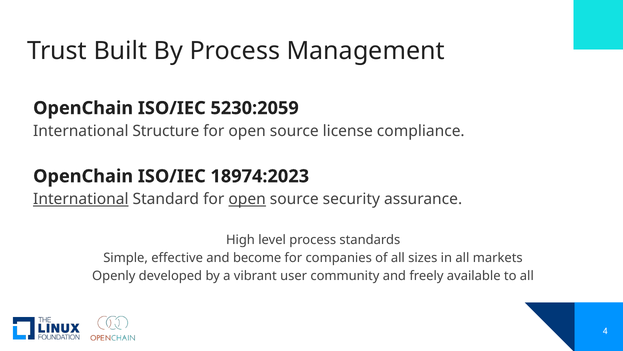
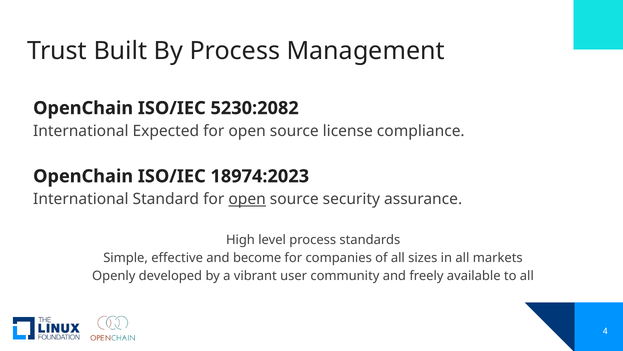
5230:2059: 5230:2059 -> 5230:2082
Structure: Structure -> Expected
International at (81, 199) underline: present -> none
